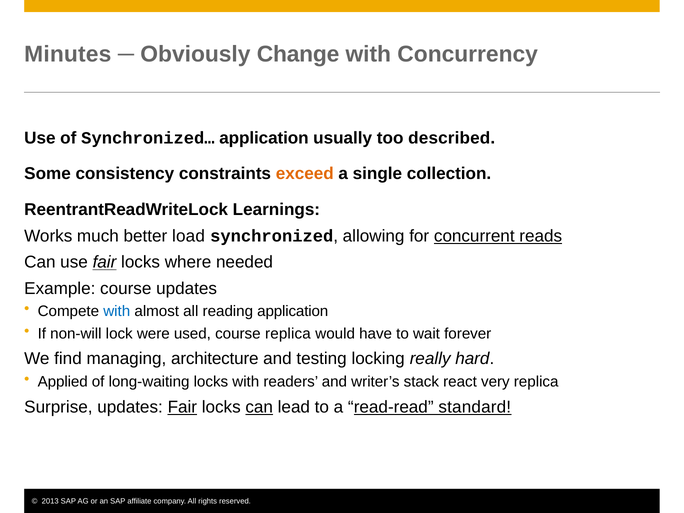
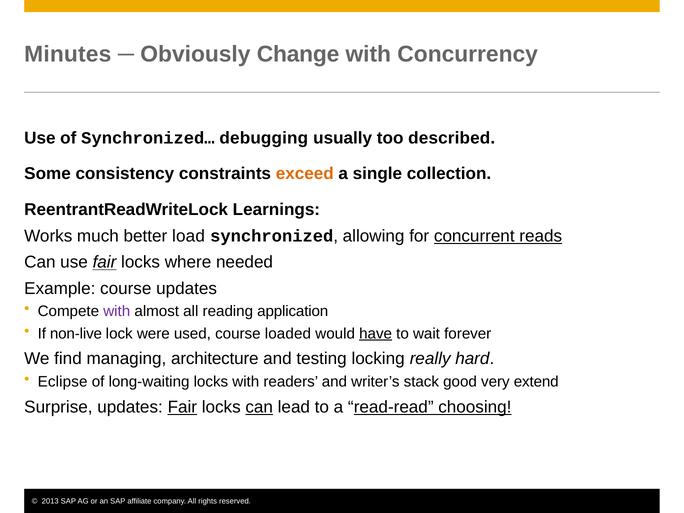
Synchronized… application: application -> debugging
with at (117, 311) colour: blue -> purple
non-will: non-will -> non-live
course replica: replica -> loaded
have underline: none -> present
Applied: Applied -> Eclipse
react: react -> good
very replica: replica -> extend
standard: standard -> choosing
